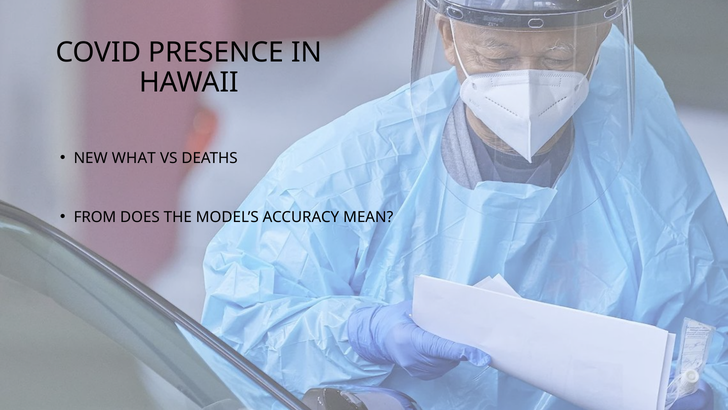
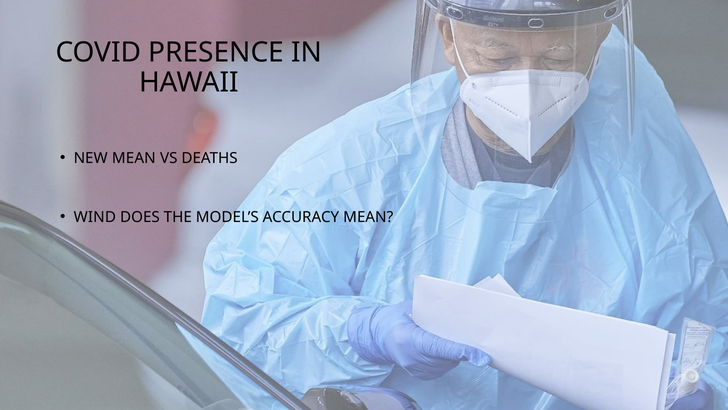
NEW WHAT: WHAT -> MEAN
FROM: FROM -> WIND
